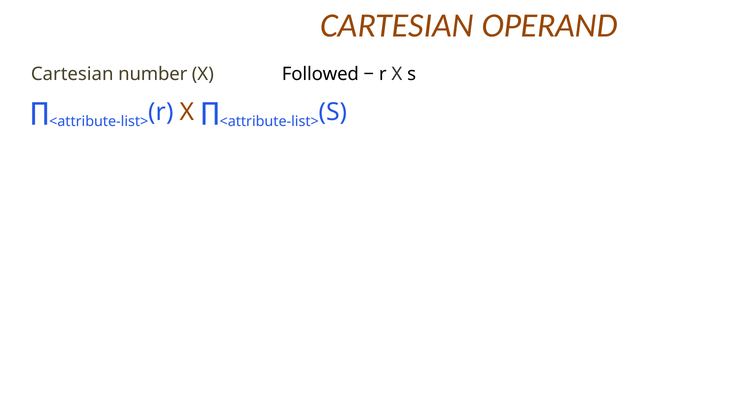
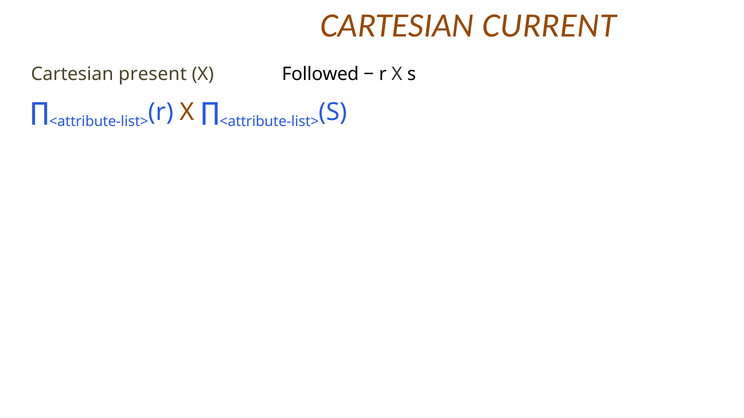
OPERAND: OPERAND -> CURRENT
number: number -> present
